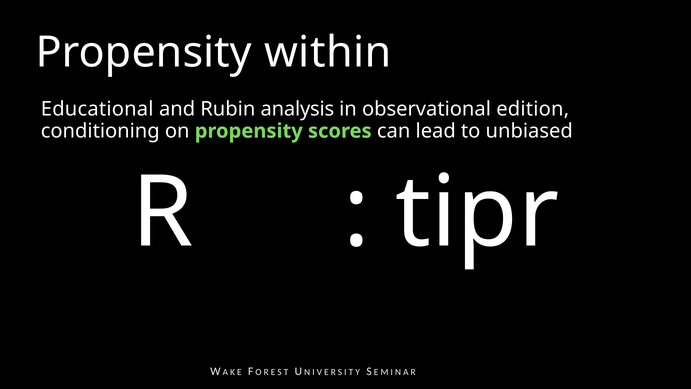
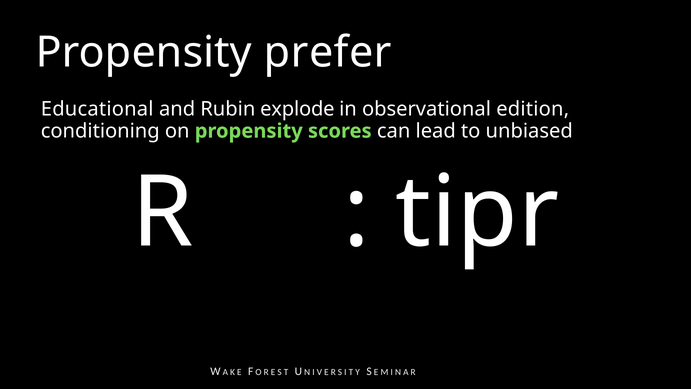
within: within -> prefer
analysis: analysis -> explode
